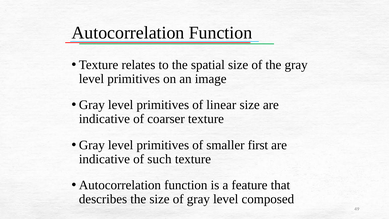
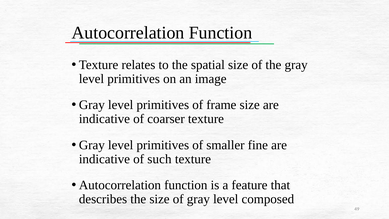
linear: linear -> frame
first: first -> fine
